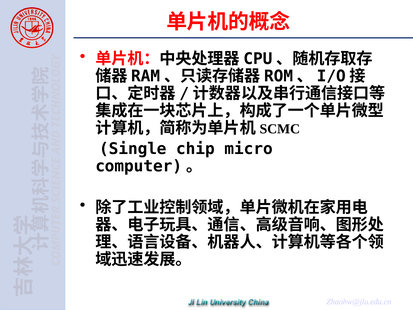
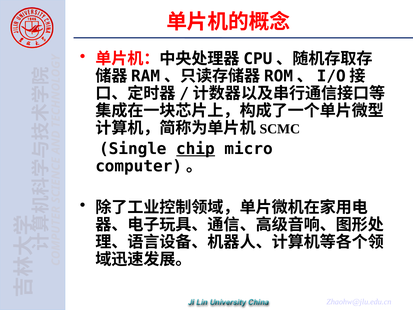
chip underline: none -> present
